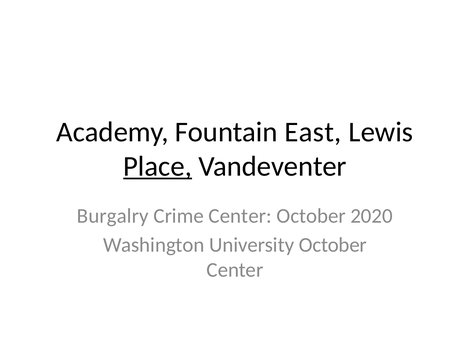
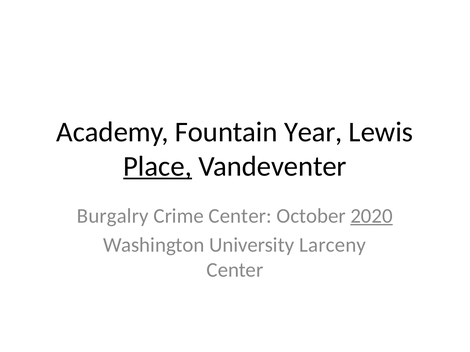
East: East -> Year
2020 underline: none -> present
University October: October -> Larceny
